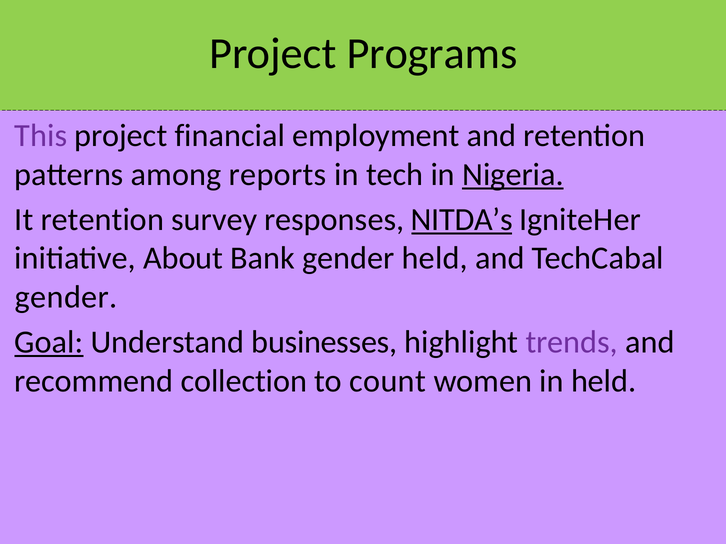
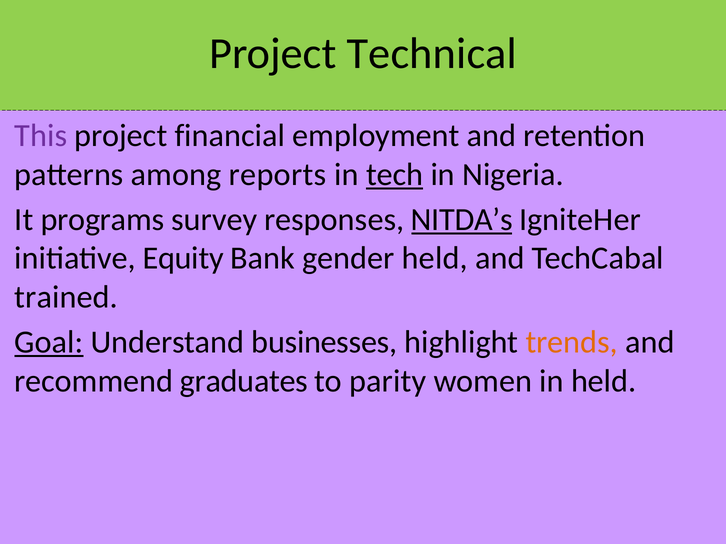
Programs: Programs -> Technical
tech underline: none -> present
Nigeria underline: present -> none
It retention: retention -> programs
About: About -> Equity
gender at (66, 297): gender -> trained
trends colour: purple -> orange
collection: collection -> graduates
count: count -> parity
